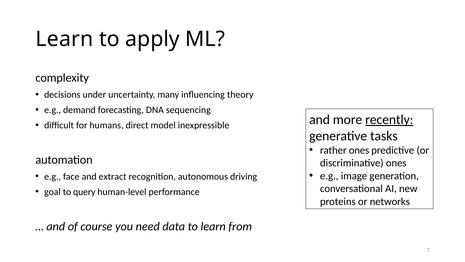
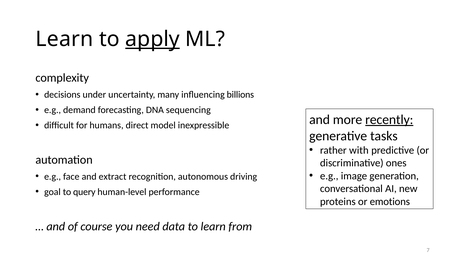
apply underline: none -> present
theory: theory -> billions
rather ones: ones -> with
networks: networks -> emotions
